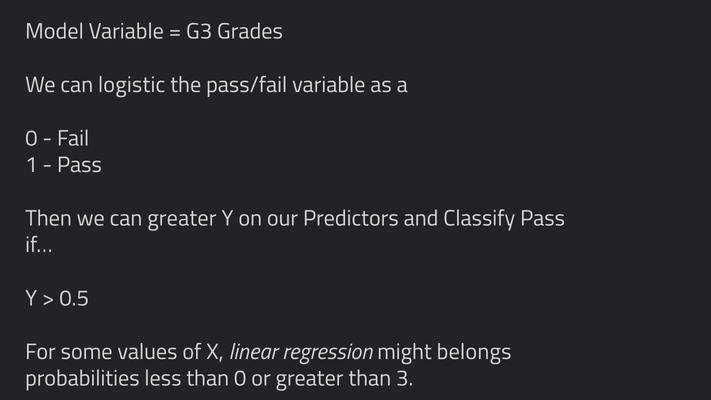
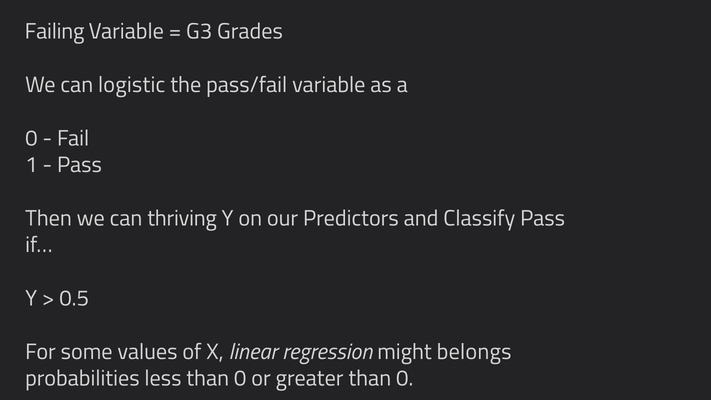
Model: Model -> Failing
can greater: greater -> thriving
greater than 3: 3 -> 0
